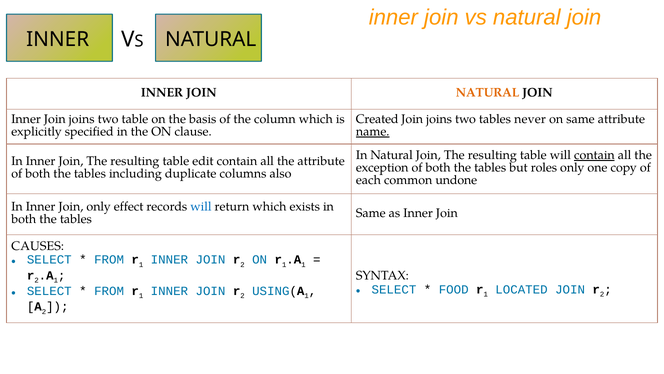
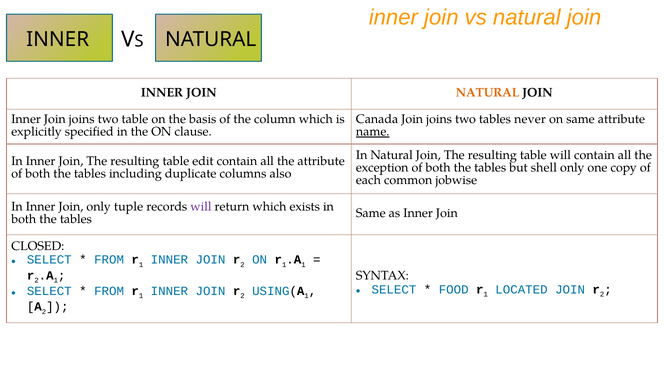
Created: Created -> Canada
contain at (594, 155) underline: present -> none
roles: roles -> shell
undone: undone -> jobwise
effect: effect -> tuple
will at (201, 206) colour: blue -> purple
CAUSES: CAUSES -> CLOSED
